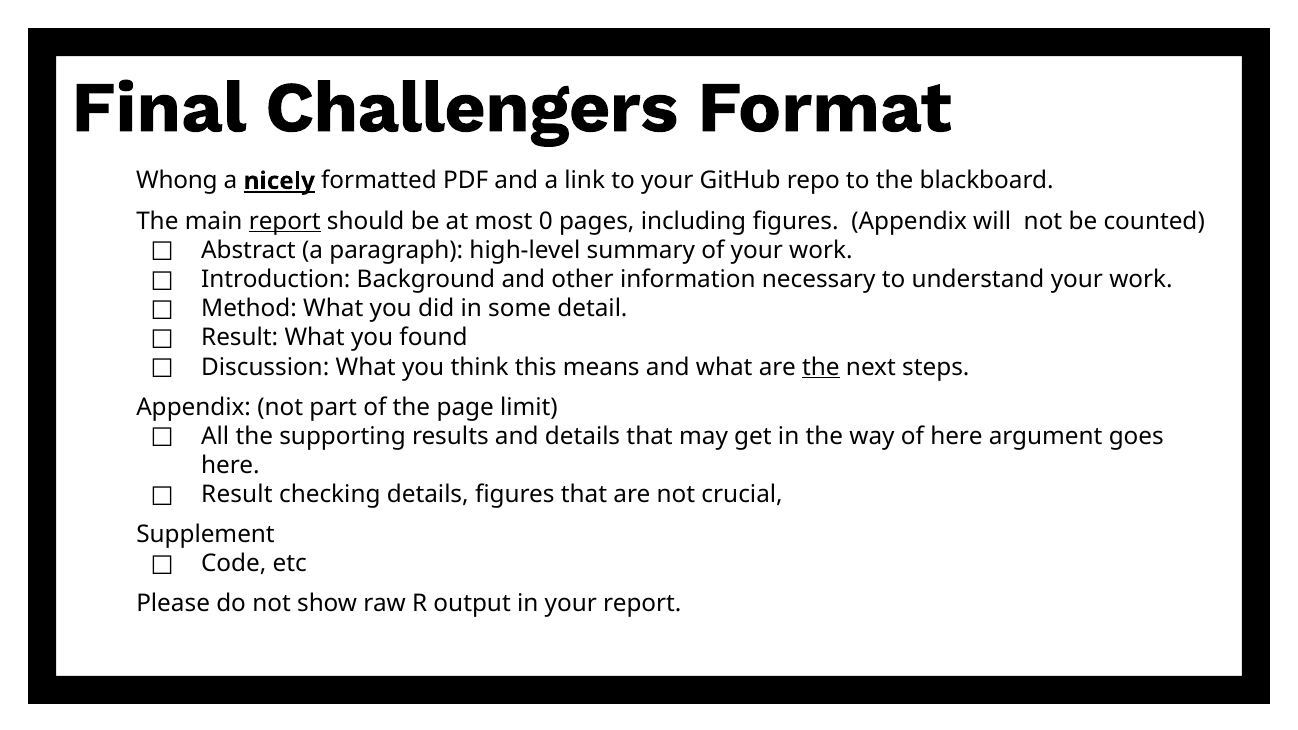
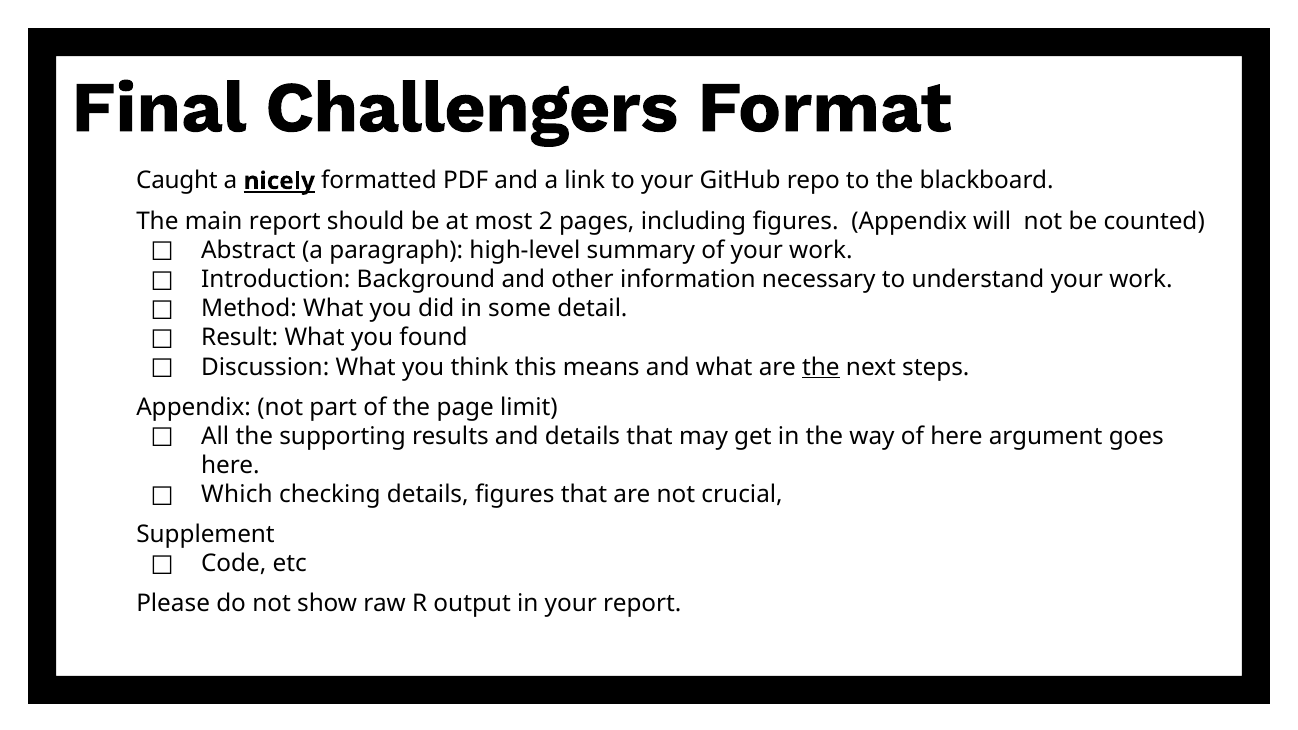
Whong: Whong -> Caught
report at (285, 221) underline: present -> none
0: 0 -> 2
Result at (237, 495): Result -> Which
